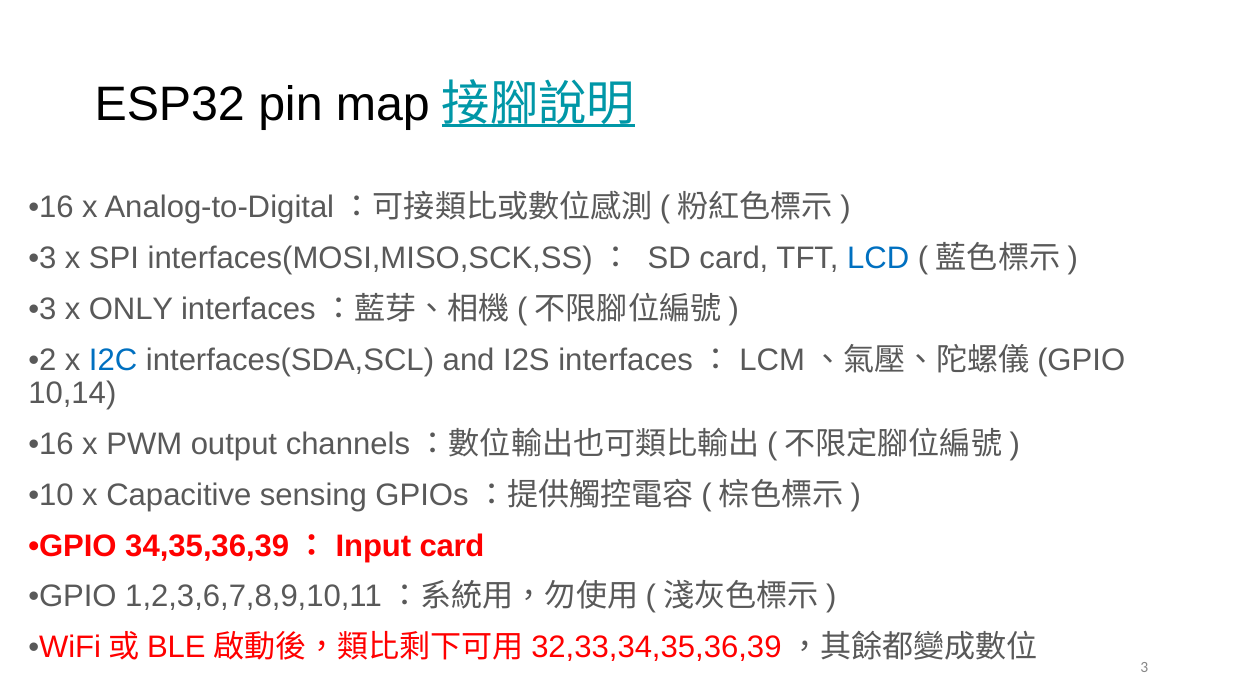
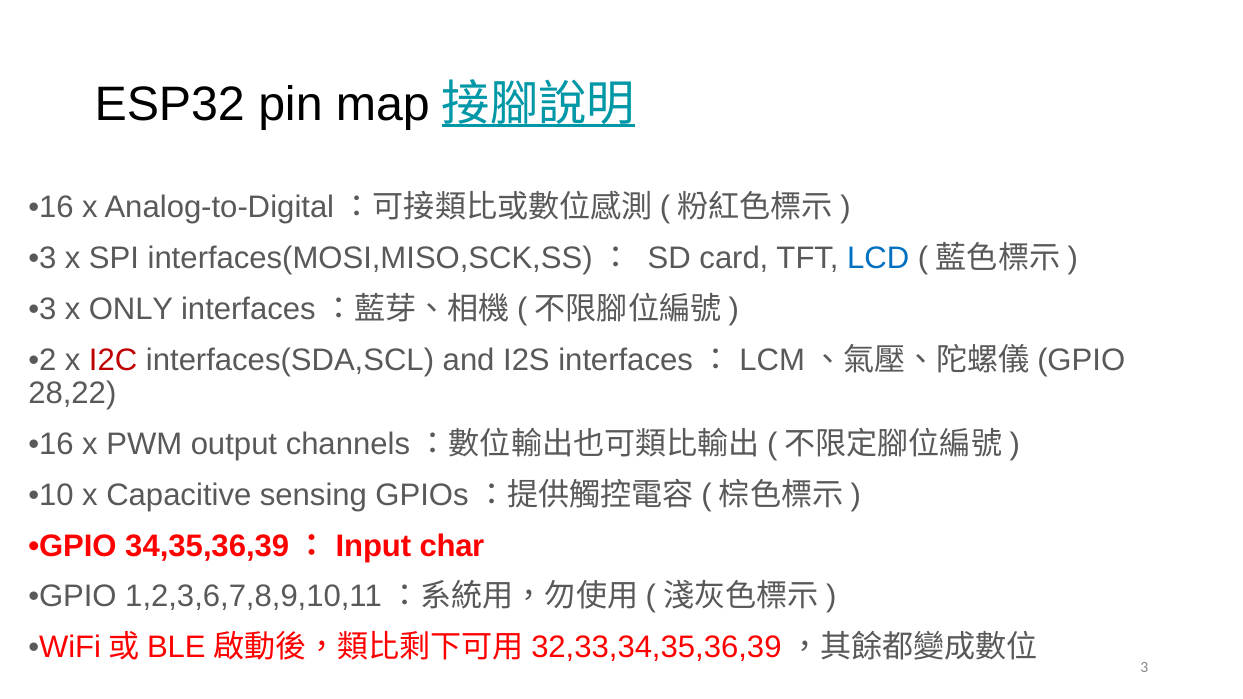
I2C colour: blue -> red
10,14: 10,14 -> 28,22
card at (452, 546): card -> char
